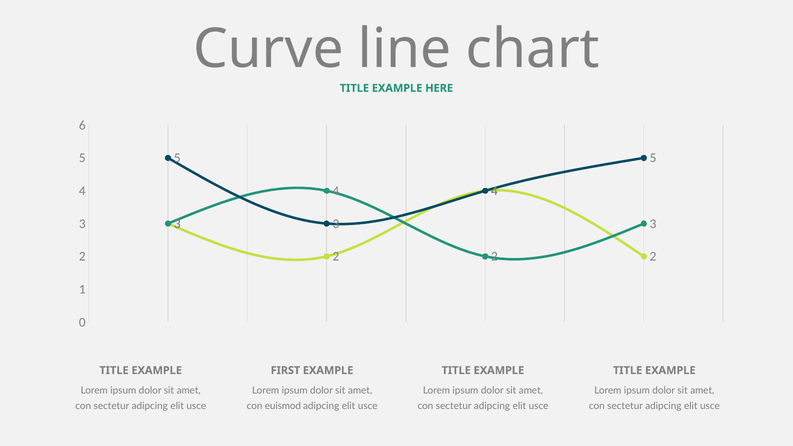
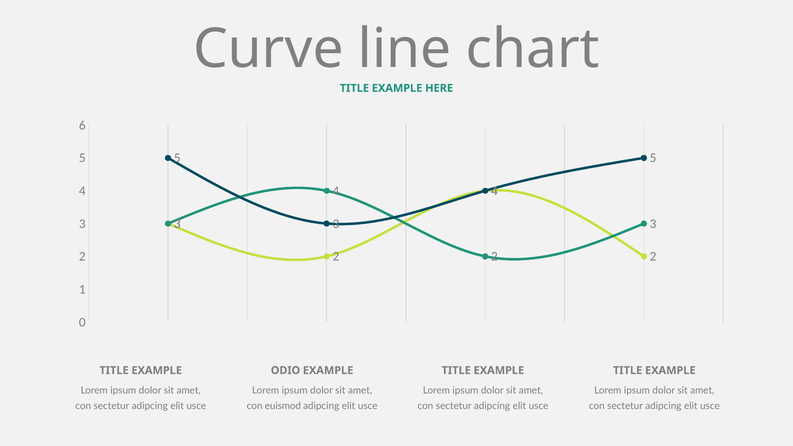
FIRST: FIRST -> ODIO
